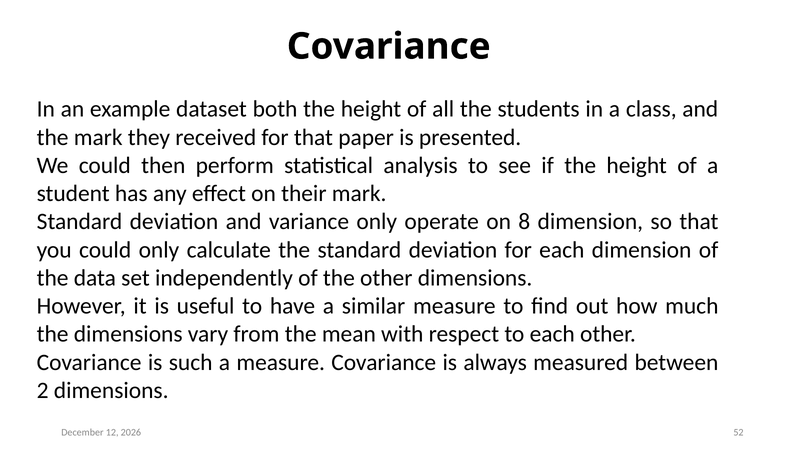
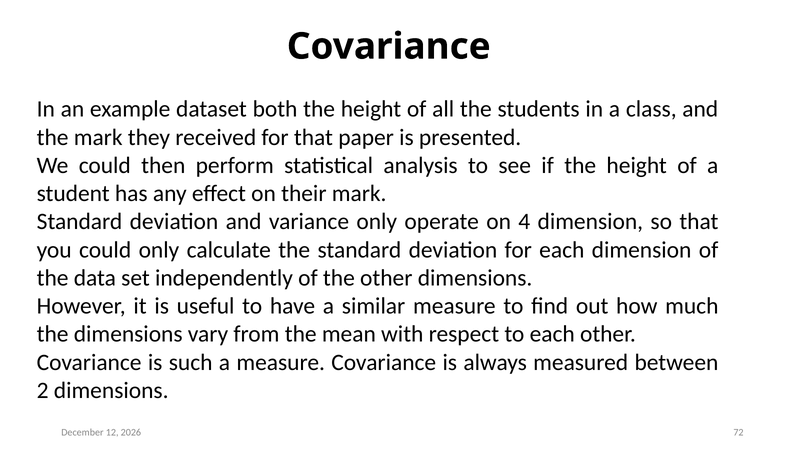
8: 8 -> 4
52: 52 -> 72
